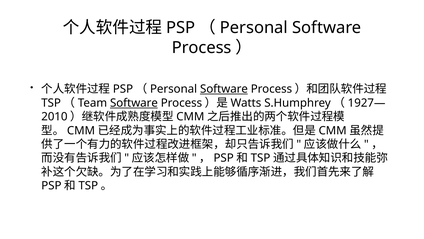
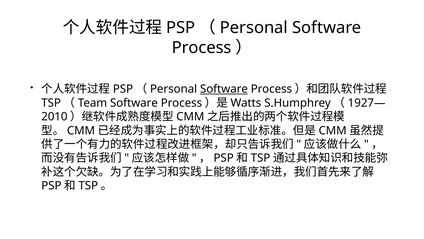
Software at (134, 103) underline: present -> none
